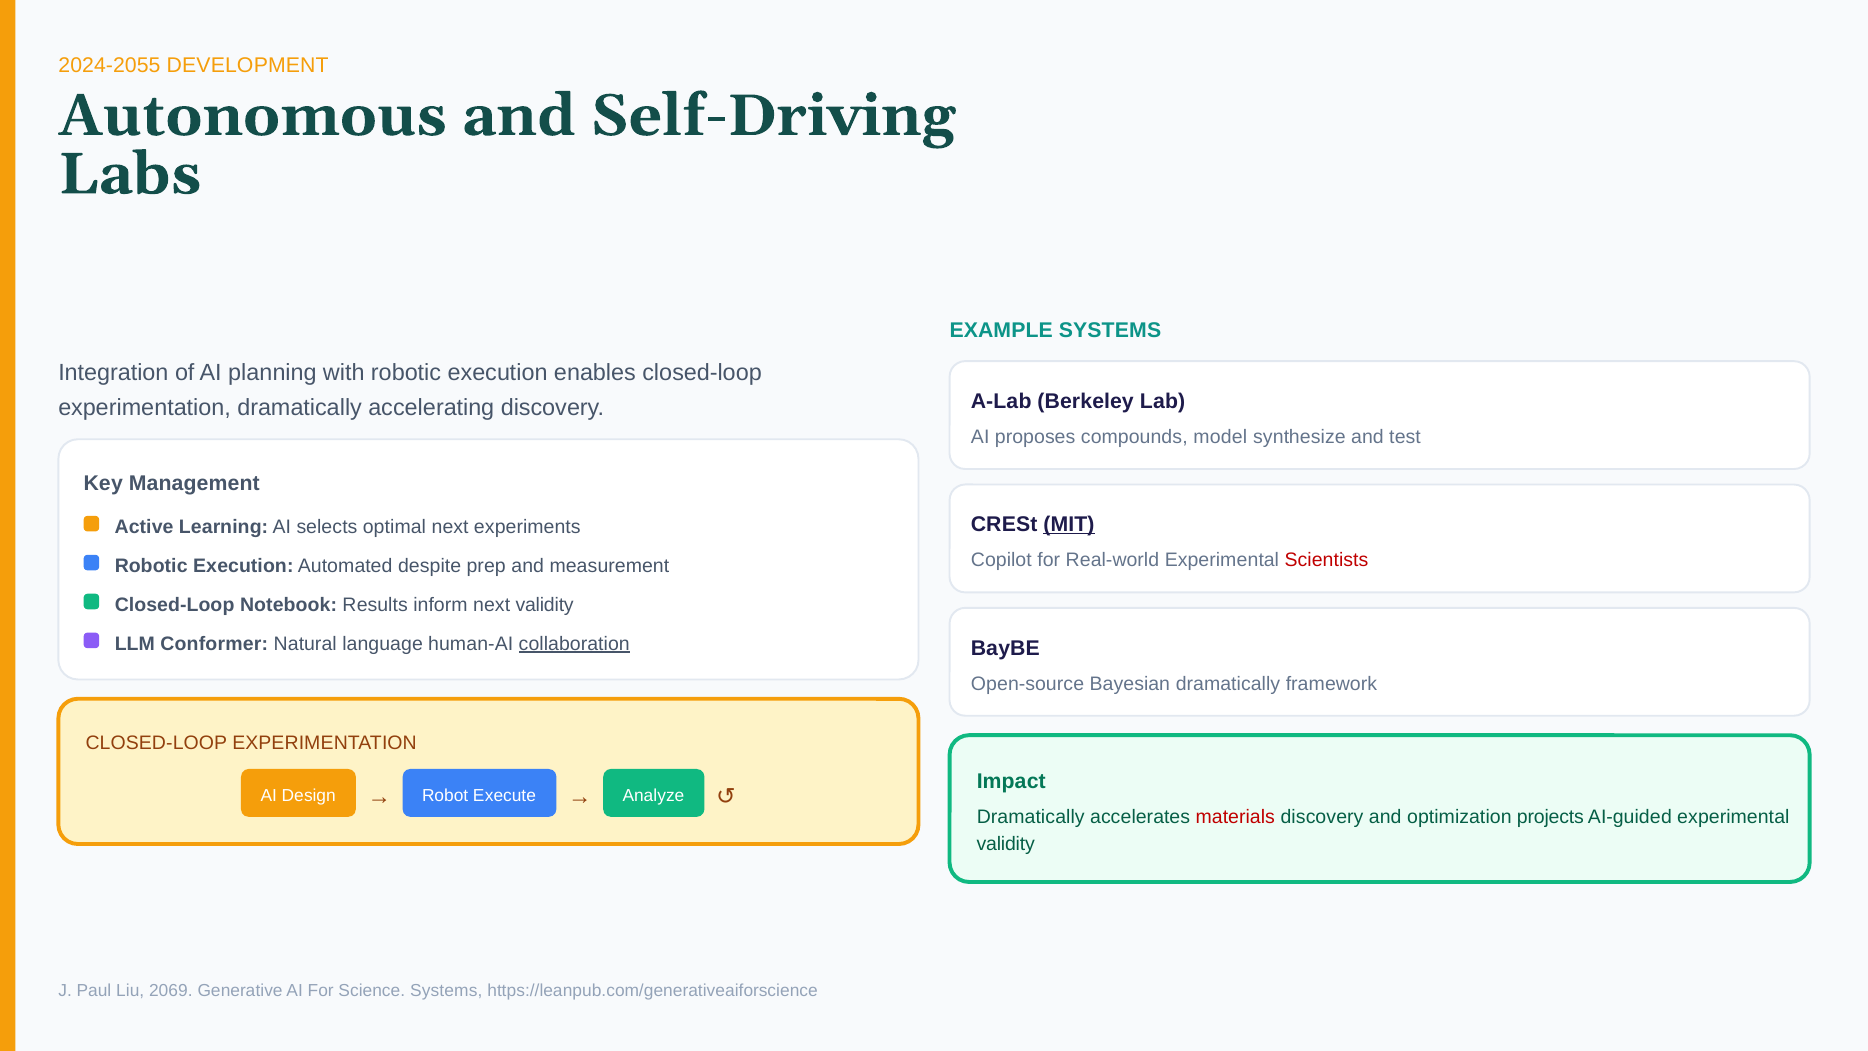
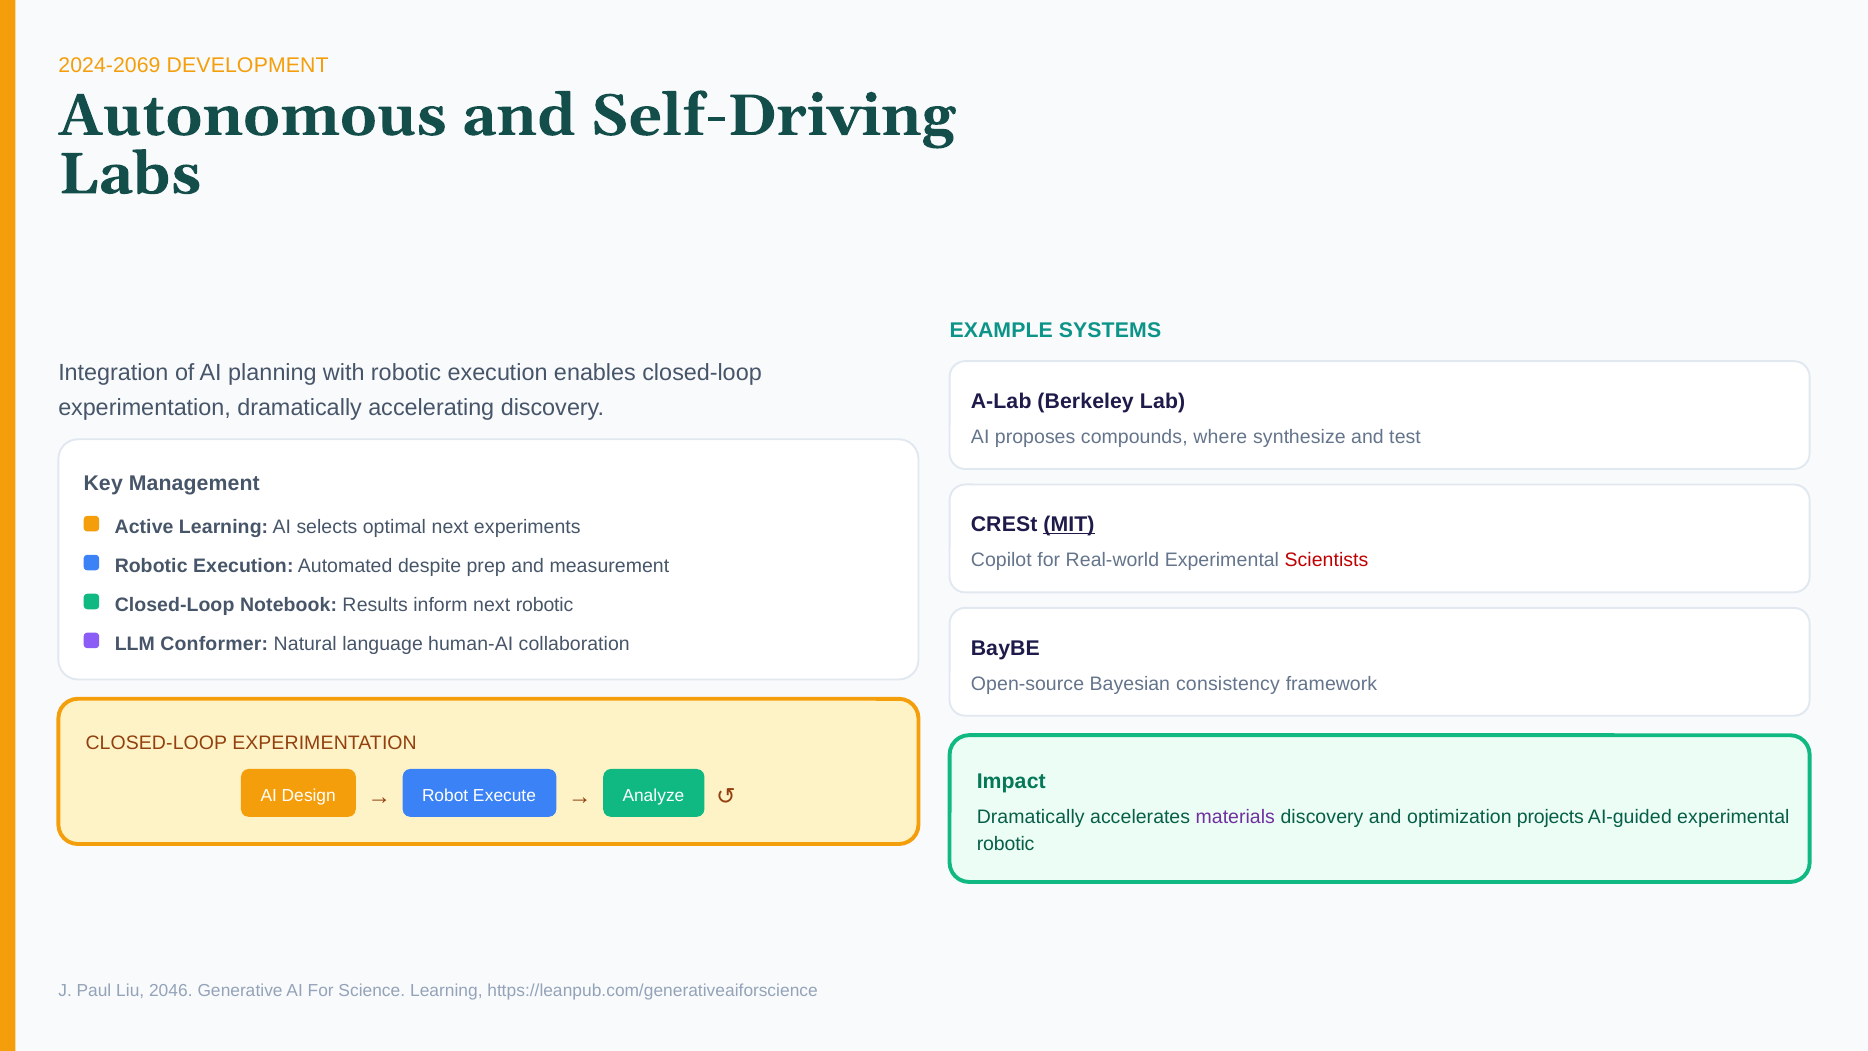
2024-2055: 2024-2055 -> 2024-2069
model: model -> where
next validity: validity -> robotic
collaboration underline: present -> none
Bayesian dramatically: dramatically -> consistency
materials colour: red -> purple
validity at (1006, 844): validity -> robotic
2069: 2069 -> 2046
Science Systems: Systems -> Learning
